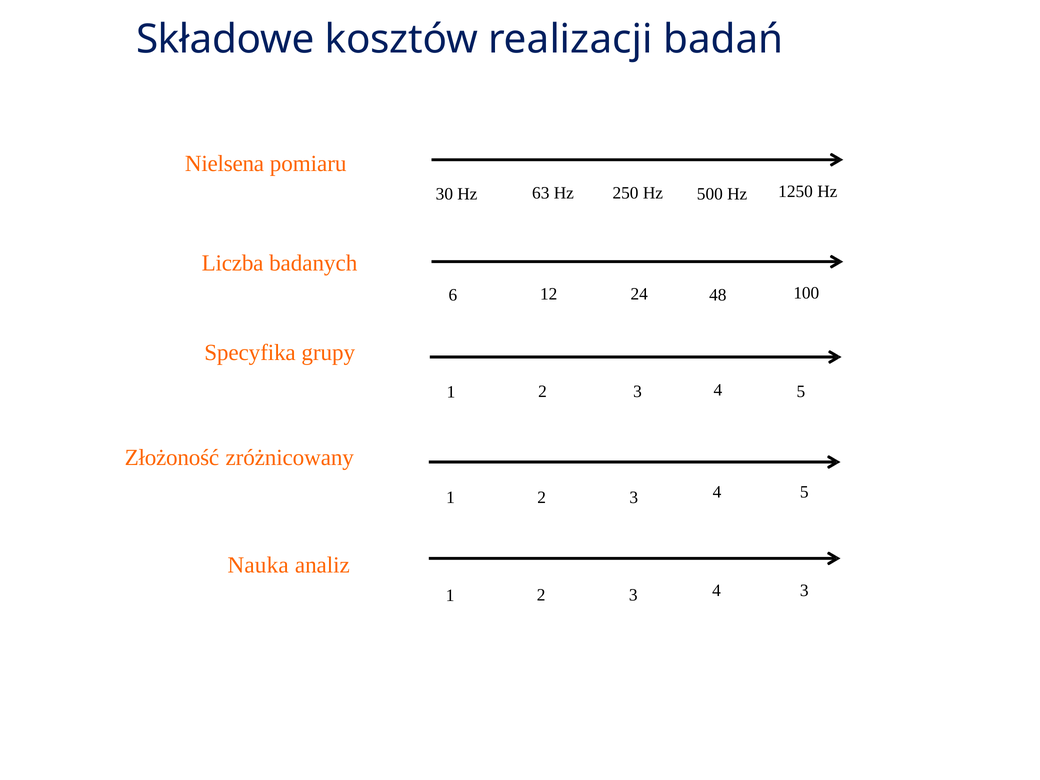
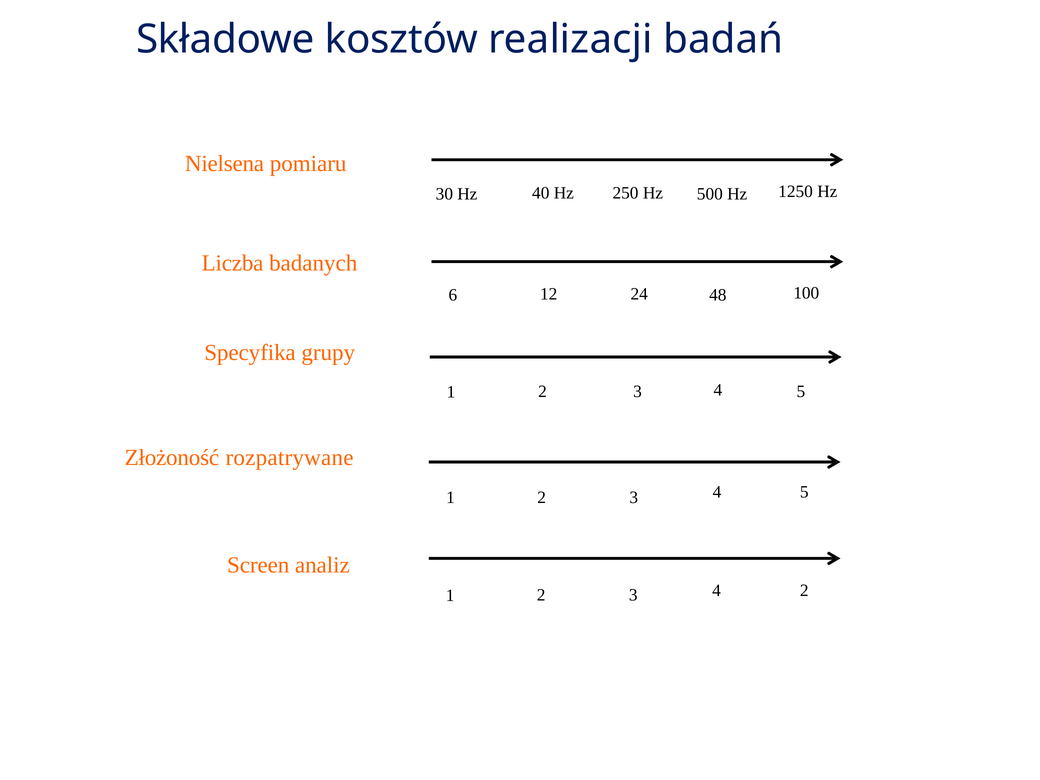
63: 63 -> 40
zróżnicowany: zróżnicowany -> rozpatrywane
Nauka: Nauka -> Screen
4 3: 3 -> 2
